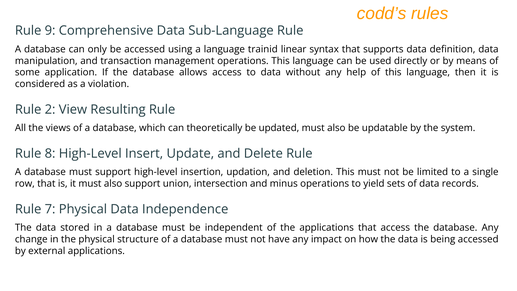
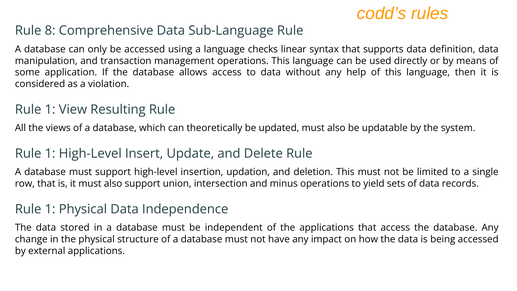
9: 9 -> 8
trainid: trainid -> checks
2 at (50, 109): 2 -> 1
8 at (50, 153): 8 -> 1
7 at (50, 209): 7 -> 1
